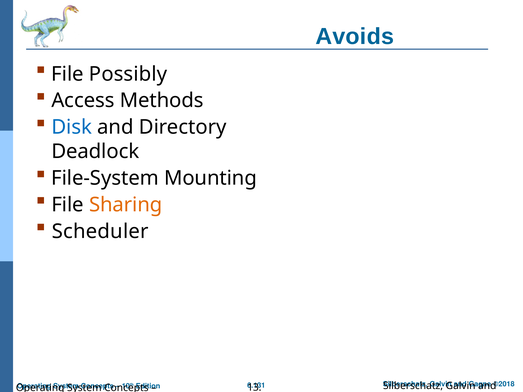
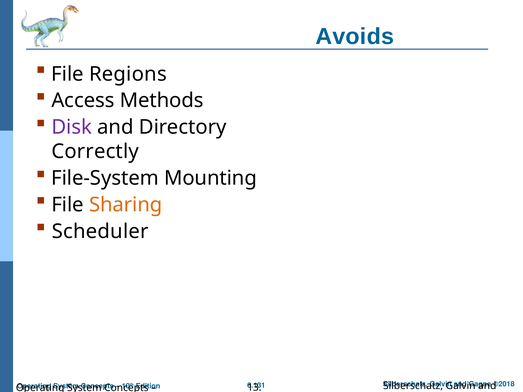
Possibly: Possibly -> Regions
Disk colour: blue -> purple
Deadlock: Deadlock -> Correctly
